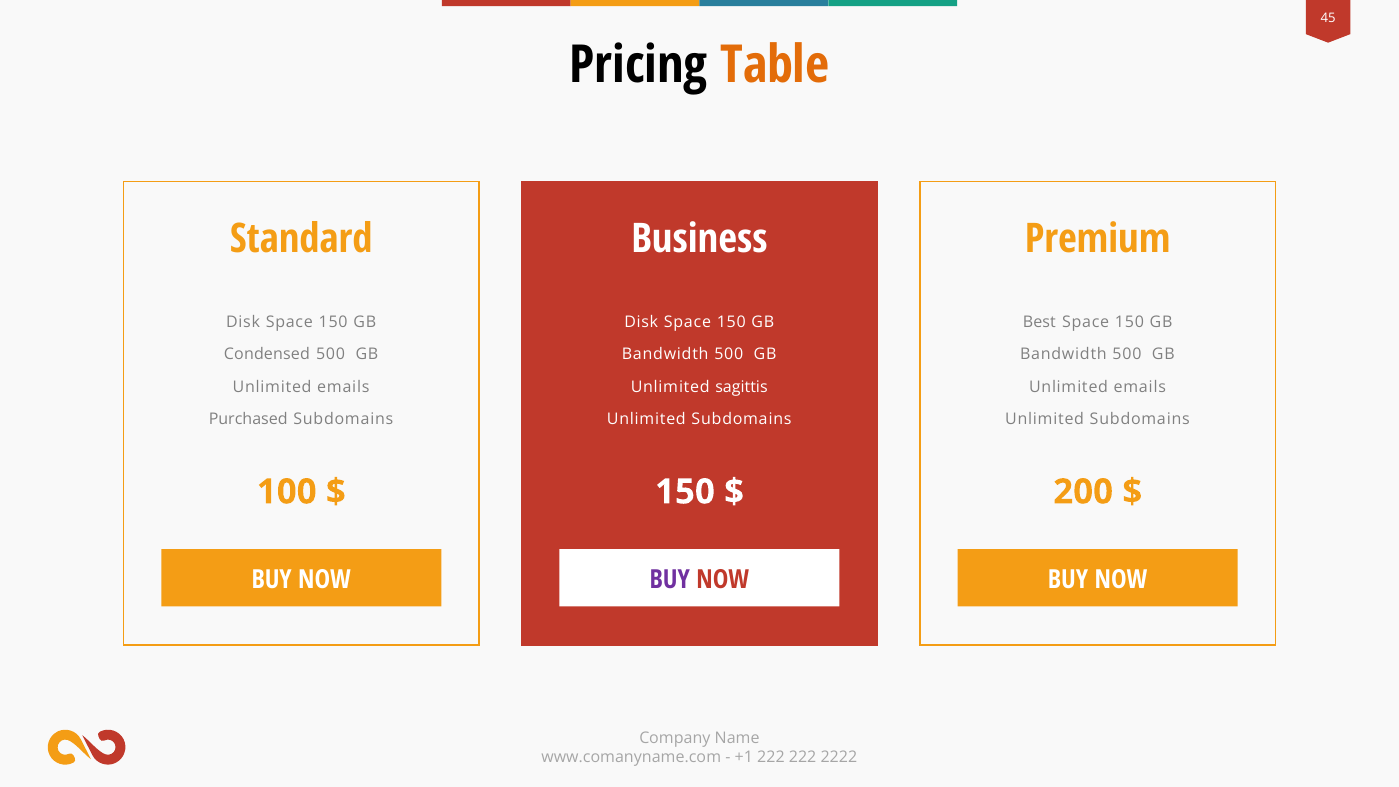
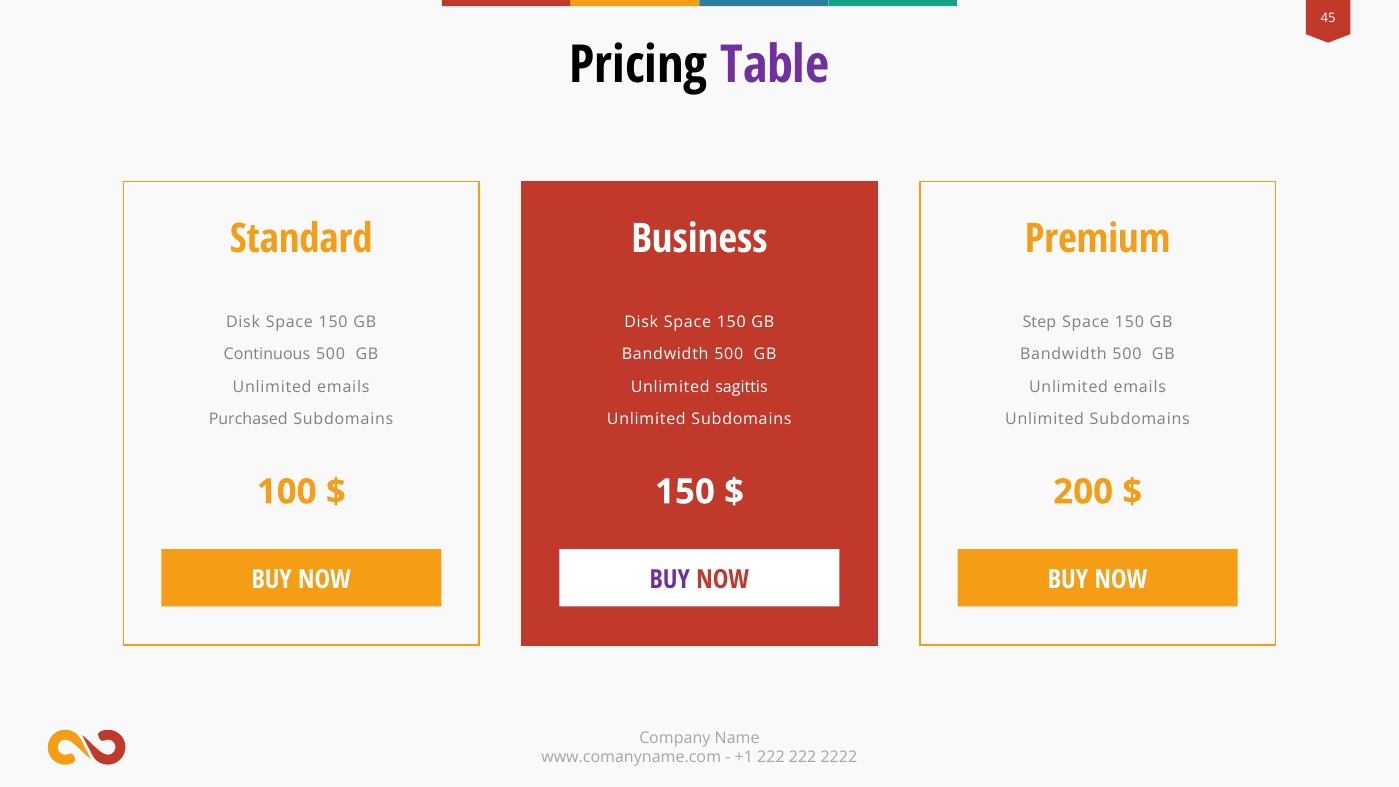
Table colour: orange -> purple
Best: Best -> Step
Condensed: Condensed -> Continuous
